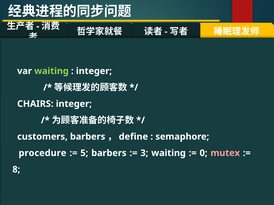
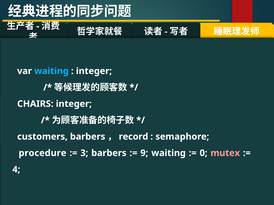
waiting at (51, 71) colour: light green -> light blue
define: define -> record
5: 5 -> 3
3: 3 -> 9
8: 8 -> 4
